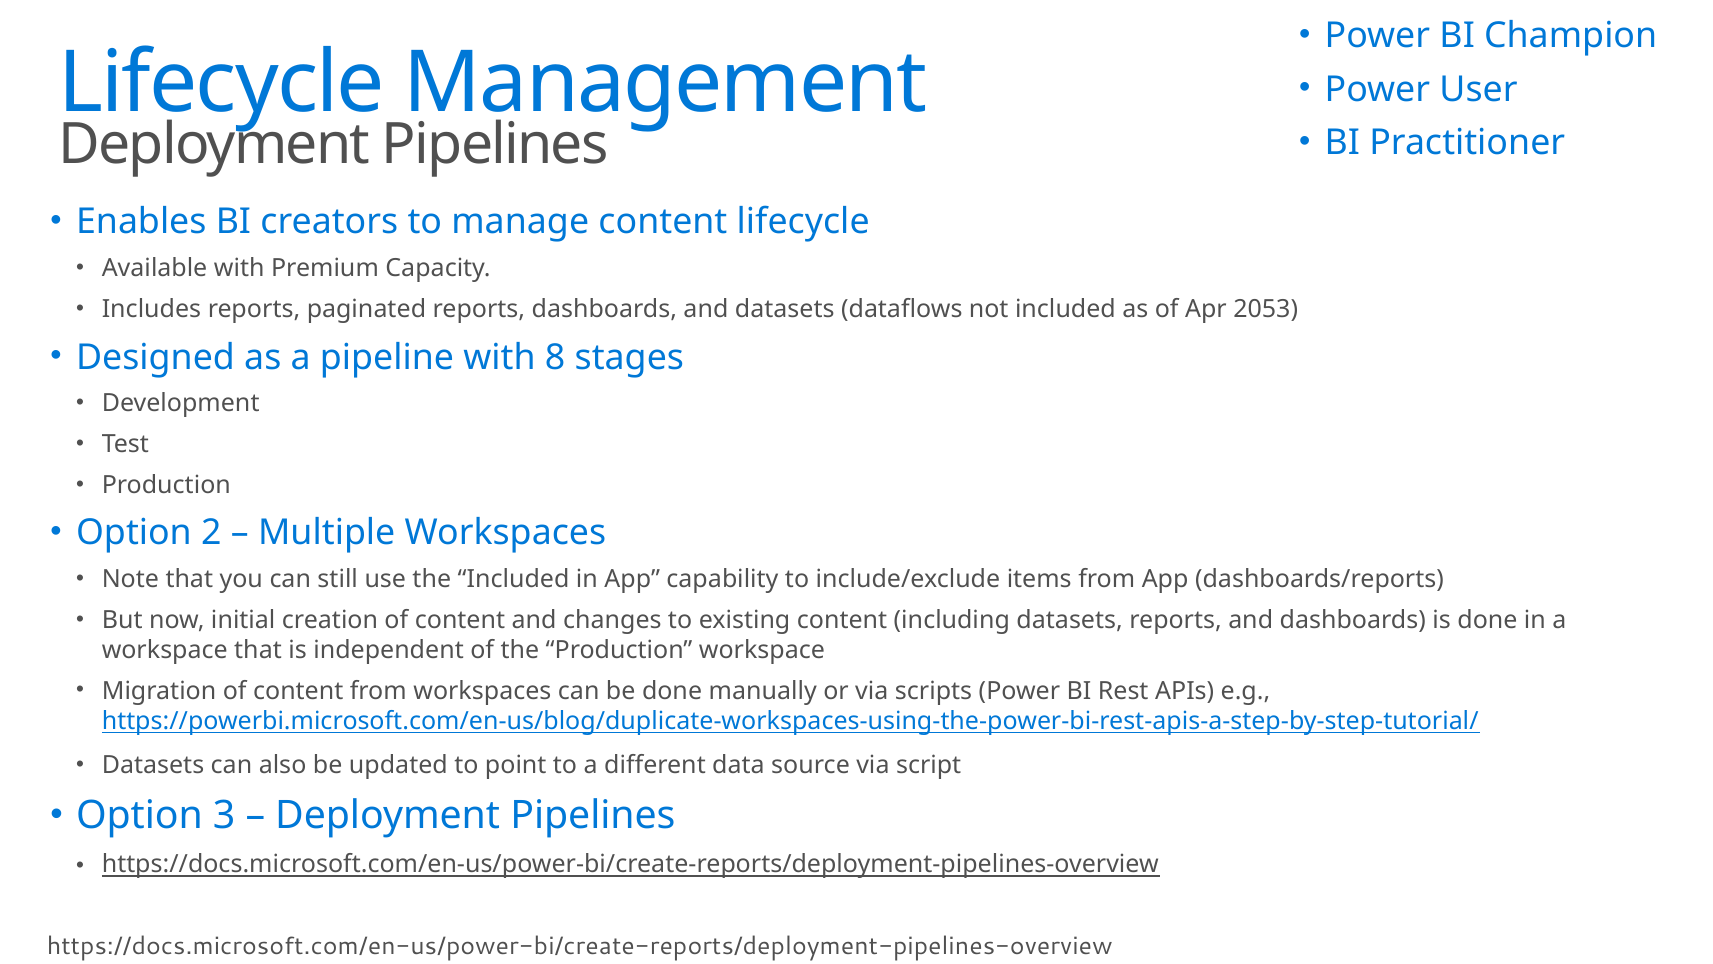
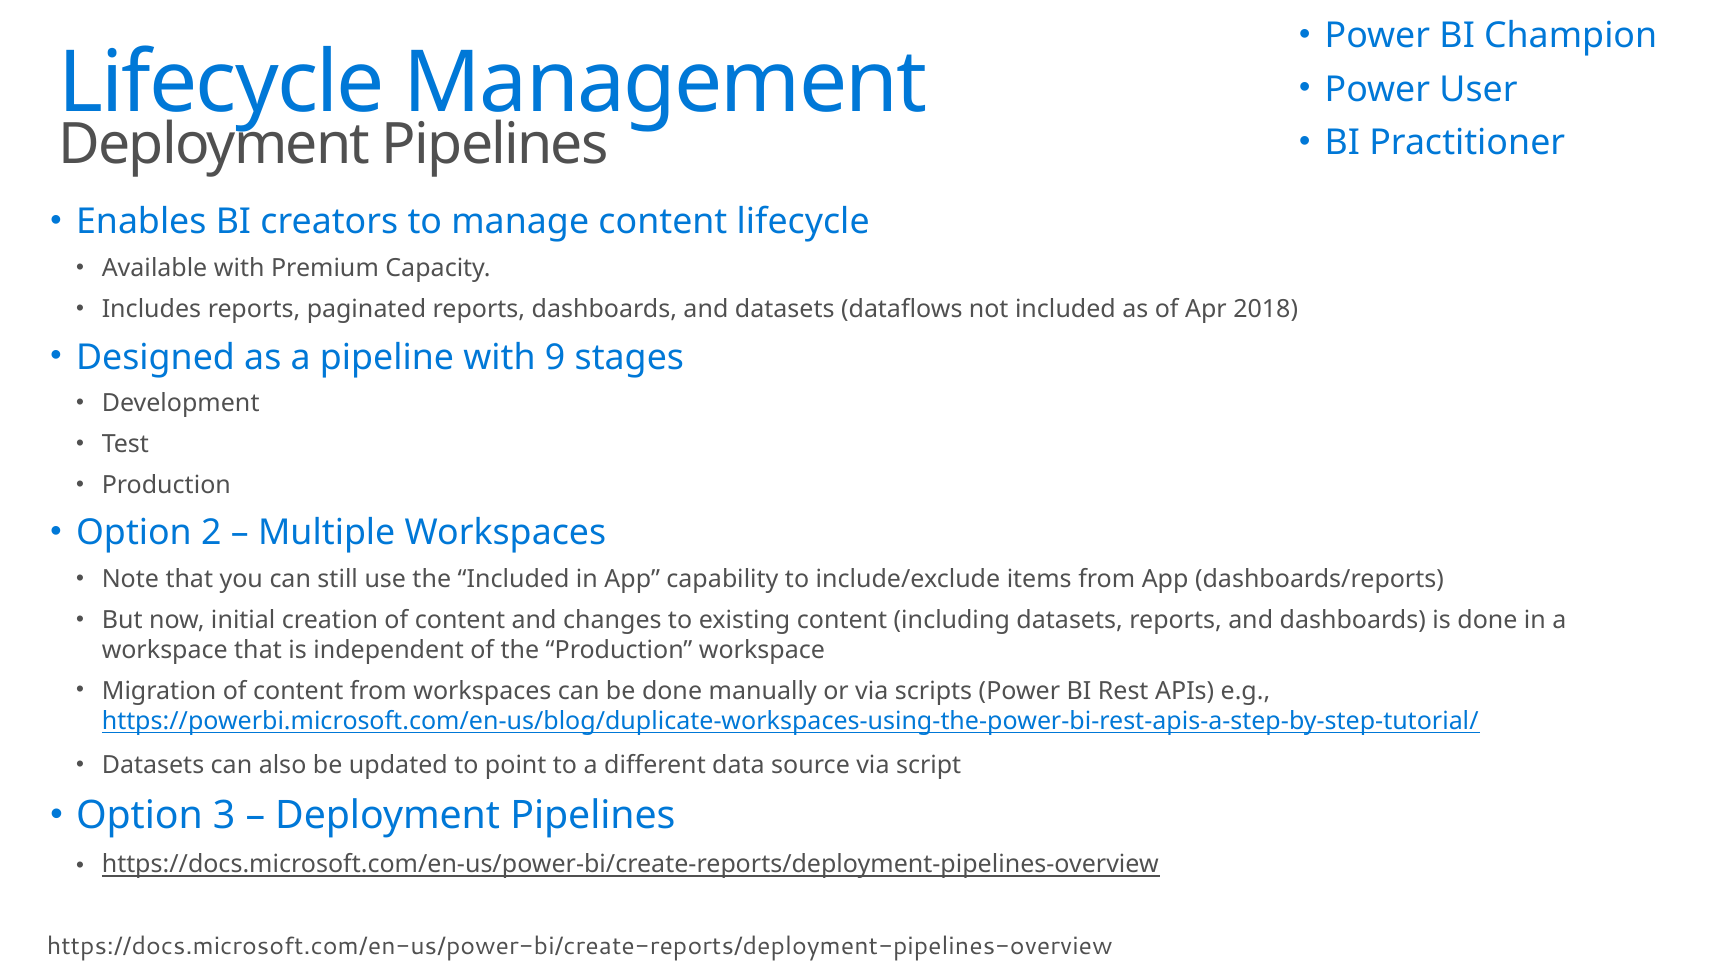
2053: 2053 -> 2018
8: 8 -> 9
